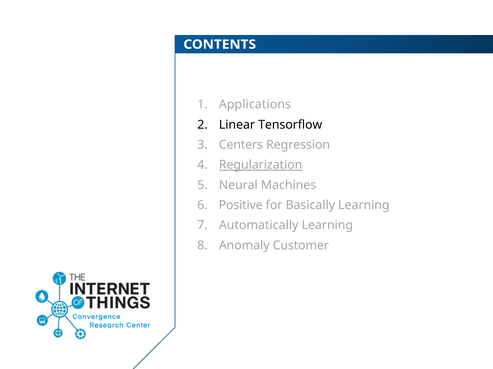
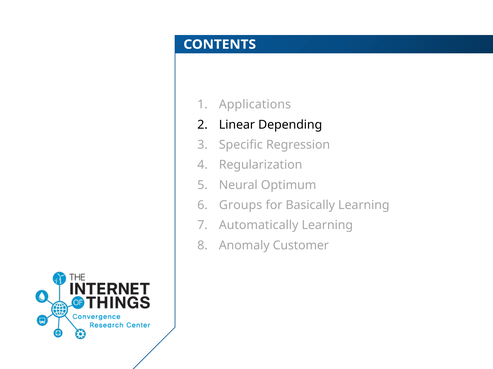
Tensorflow: Tensorflow -> Depending
Centers: Centers -> Specific
Regularization underline: present -> none
Machines: Machines -> Optimum
Positive: Positive -> Groups
